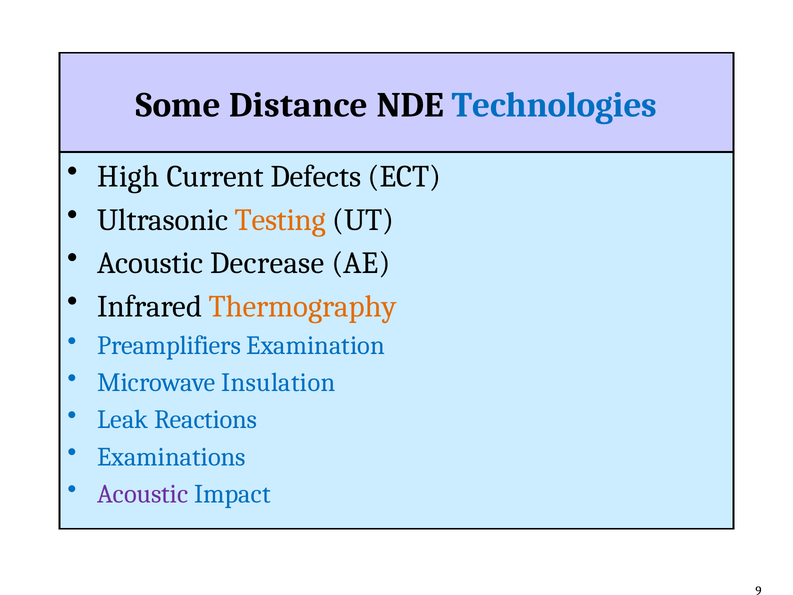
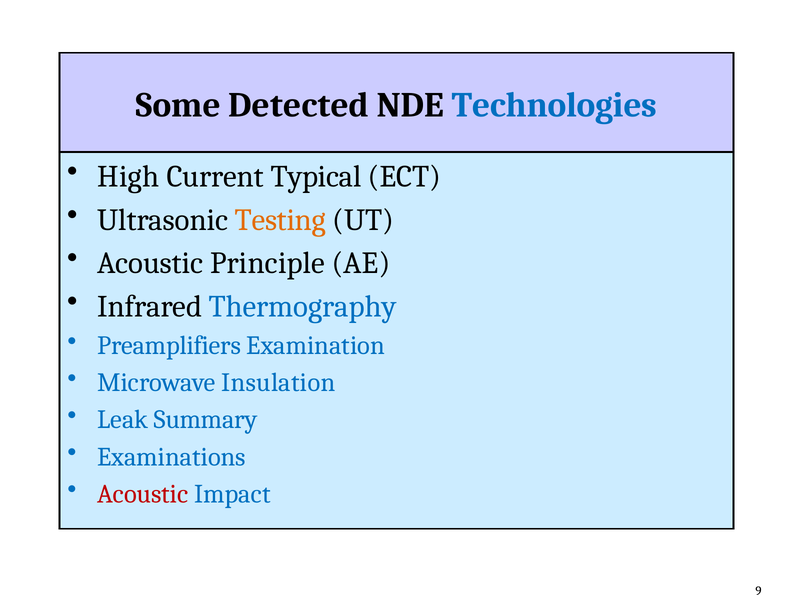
Distance: Distance -> Detected
Defects: Defects -> Typical
Decrease: Decrease -> Principle
Thermography colour: orange -> blue
Reactions: Reactions -> Summary
Acoustic at (143, 494) colour: purple -> red
